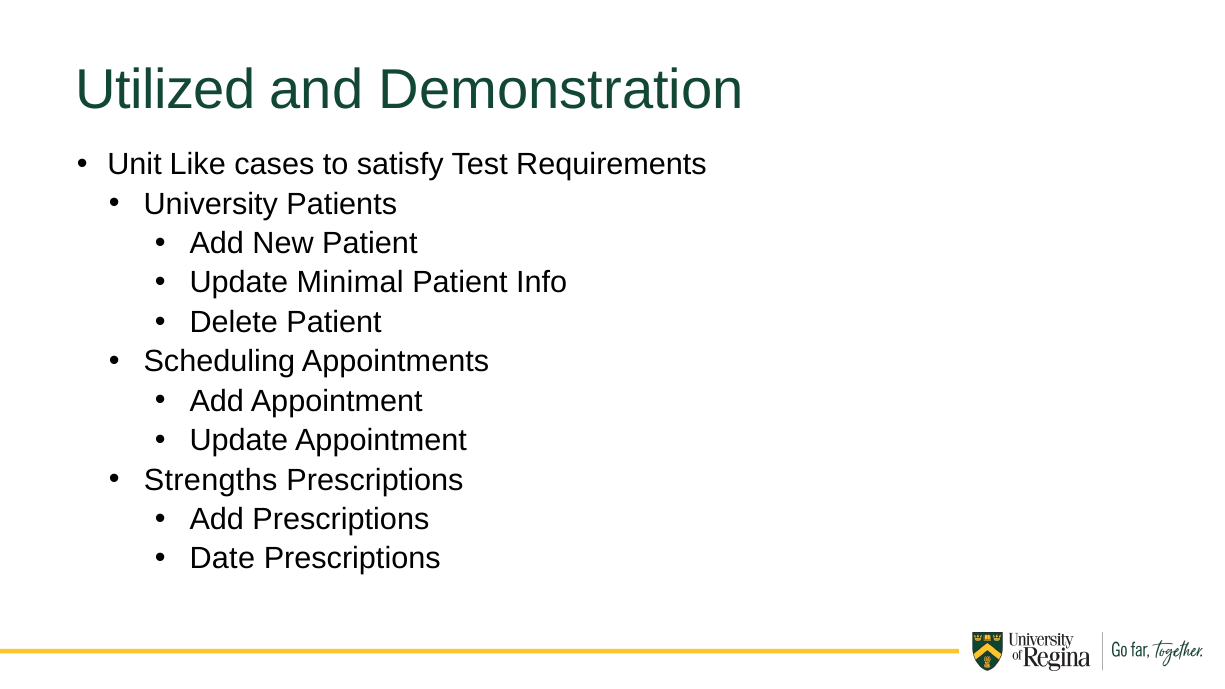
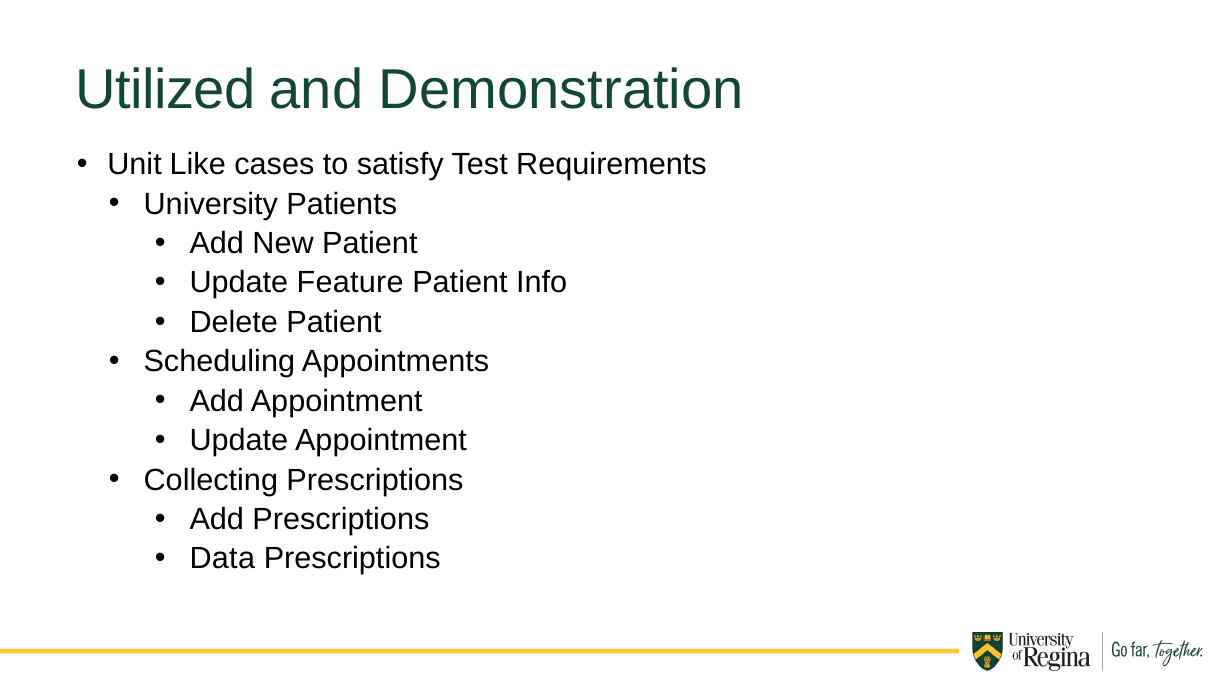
Minimal: Minimal -> Feature
Strengths: Strengths -> Collecting
Date: Date -> Data
